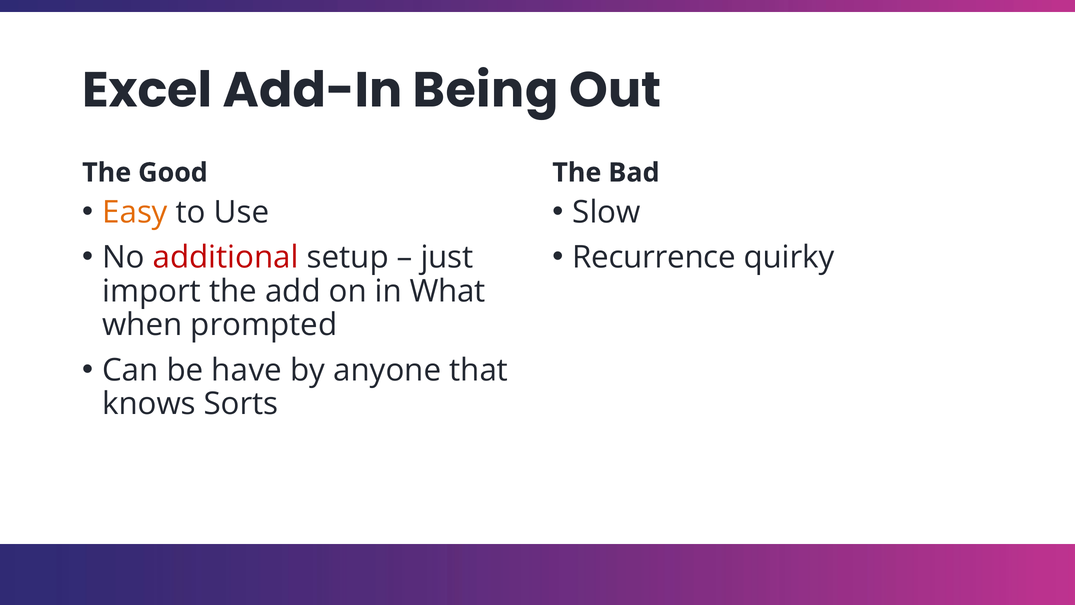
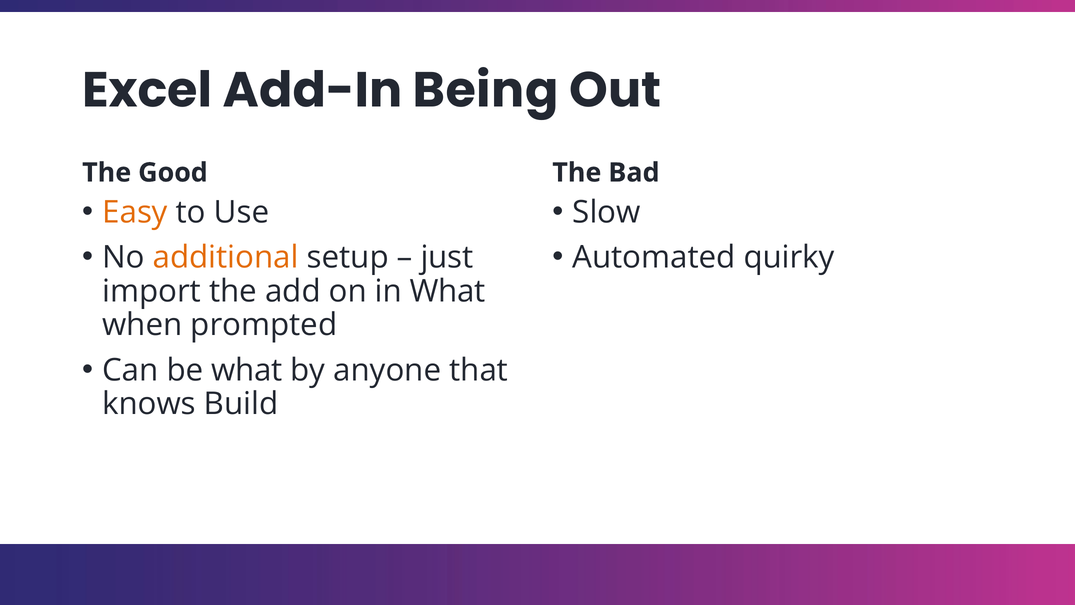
additional colour: red -> orange
Recurrence: Recurrence -> Automated
be have: have -> what
Sorts: Sorts -> Build
